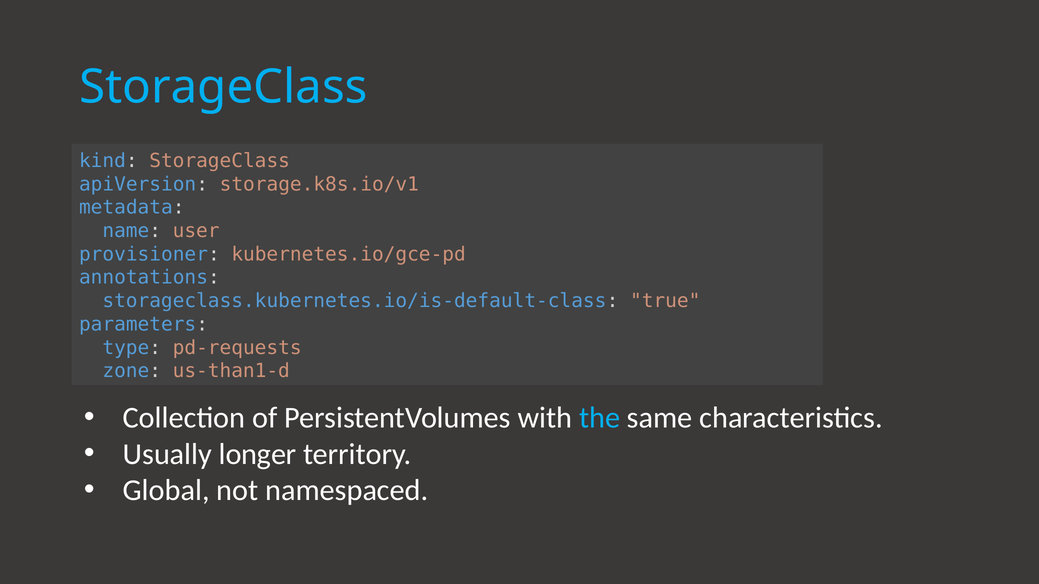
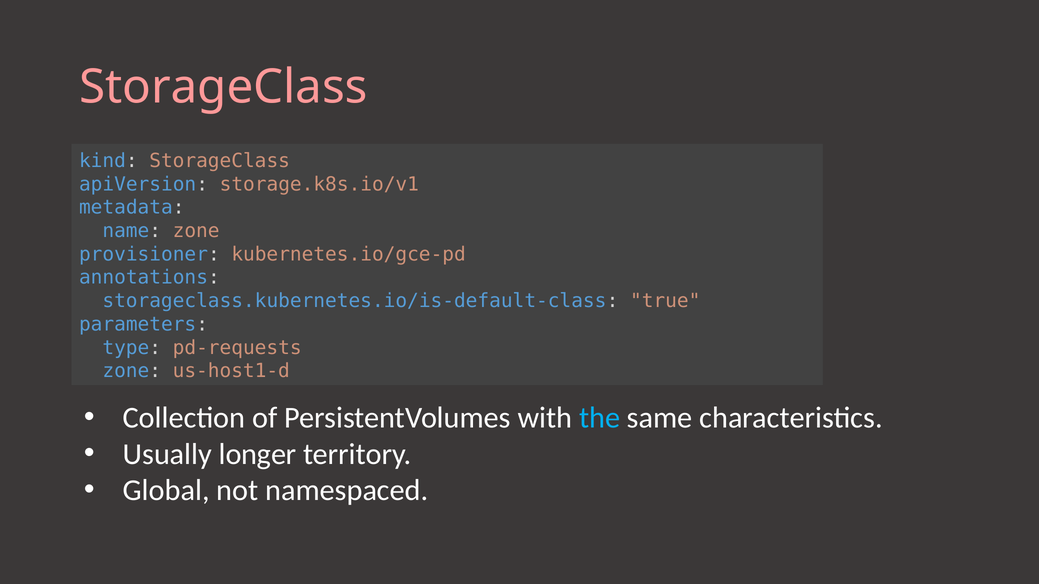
StorageClass at (223, 87) colour: light blue -> pink
name user: user -> zone
us-than1-d: us-than1-d -> us-host1-d
